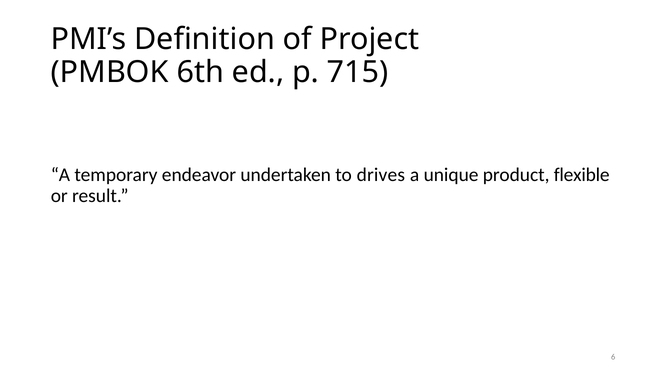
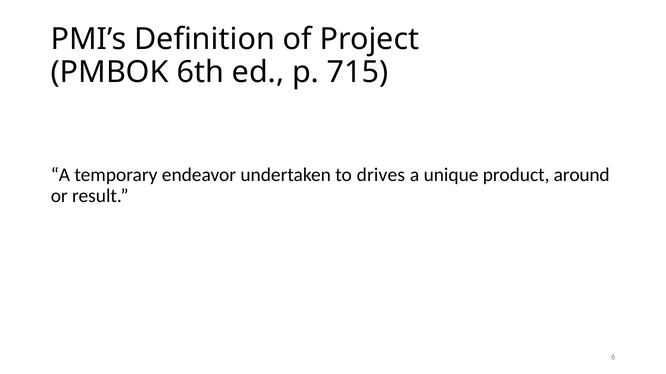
flexible: flexible -> around
